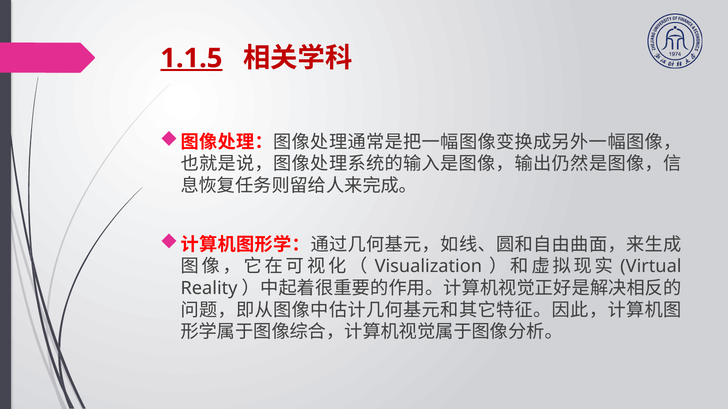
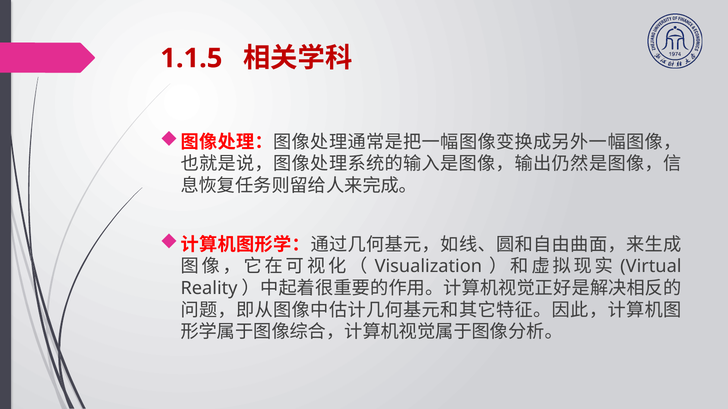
1.1.5 underline: present -> none
